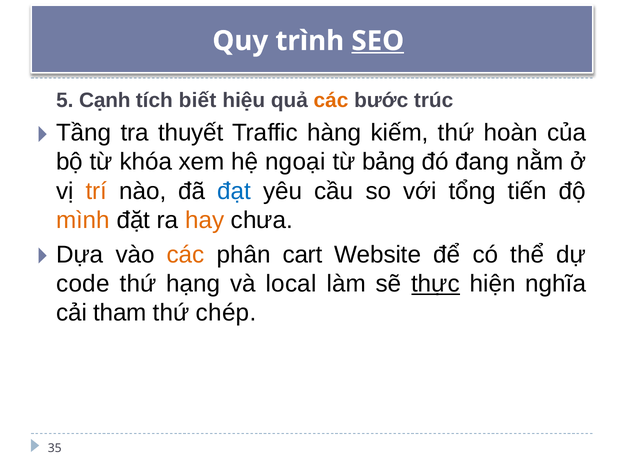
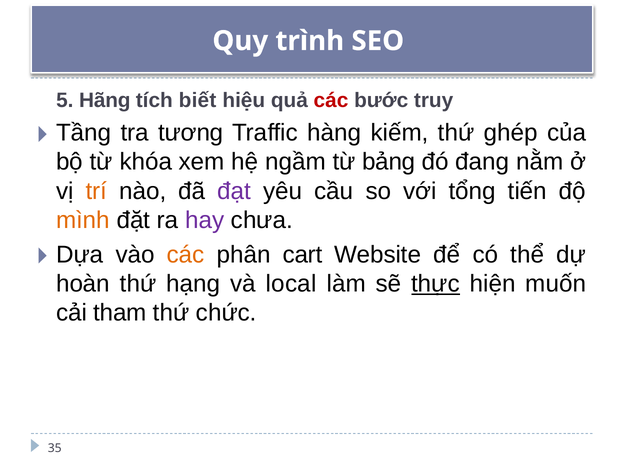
SEO underline: present -> none
Cạnh: Cạnh -> Hãng
các at (331, 100) colour: orange -> red
trúc: trúc -> truy
thuyết: thuyết -> tương
hoàn: hoàn -> ghép
ngoại: ngoại -> ngầm
đạt colour: blue -> purple
hay colour: orange -> purple
code: code -> hoàn
nghĩa: nghĩa -> muốn
chép: chép -> chức
